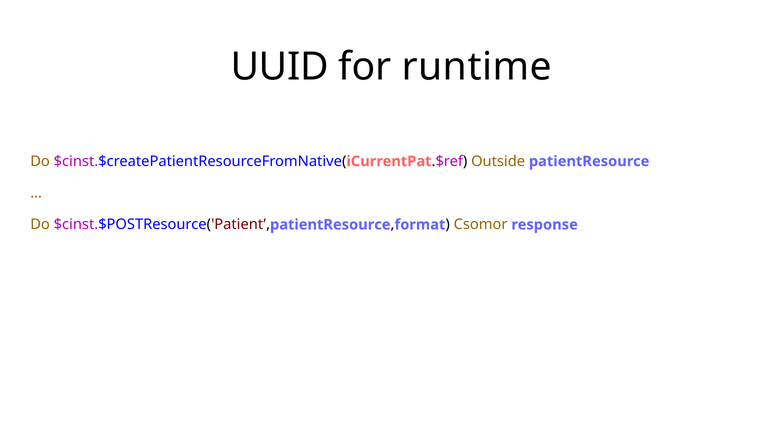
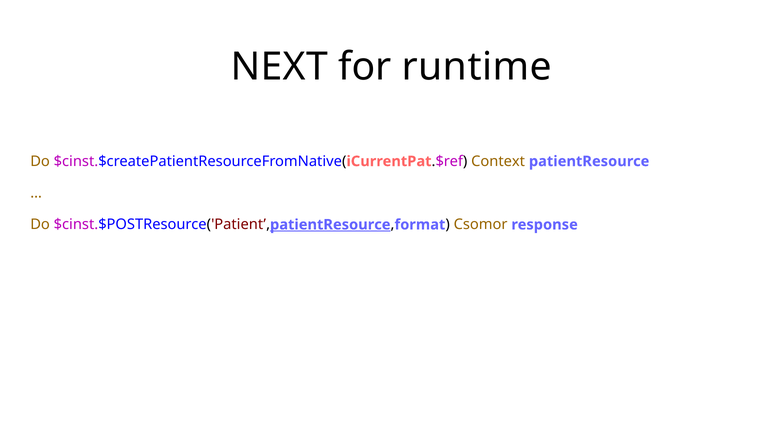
UUID: UUID -> NEXT
Outside: Outside -> Context
patientResource at (330, 225) underline: none -> present
